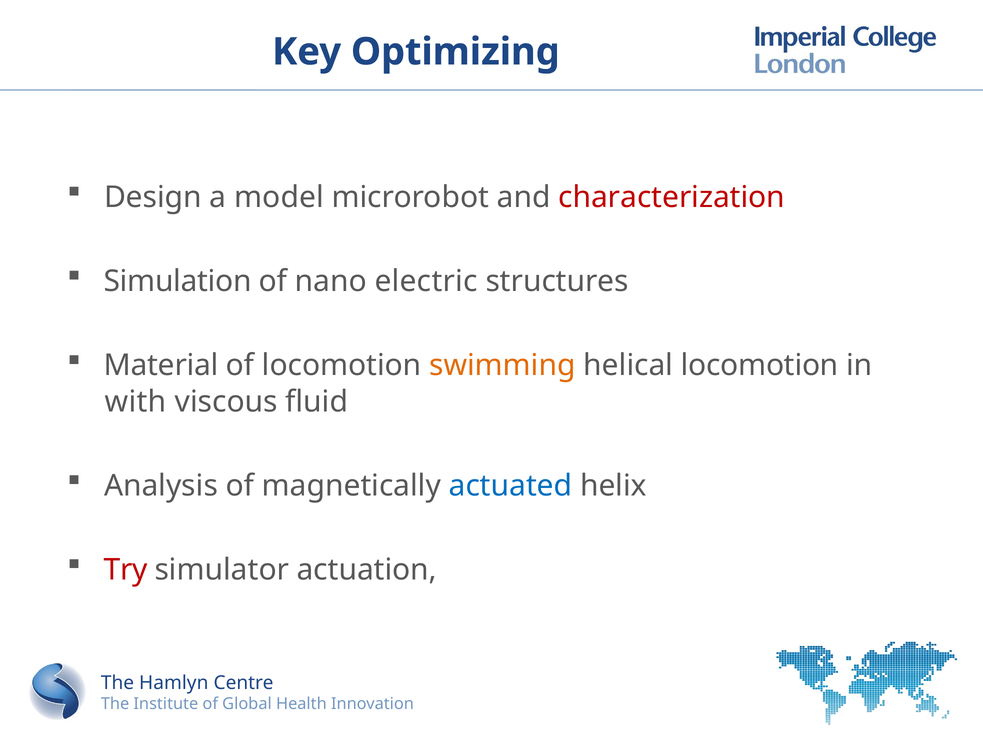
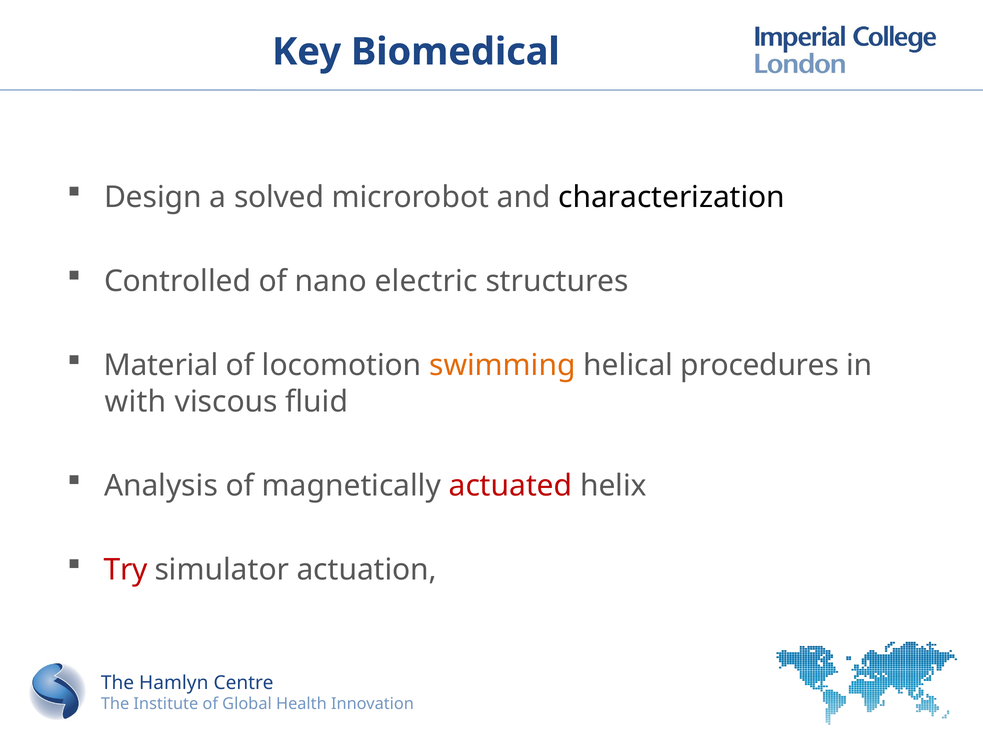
Optimizing: Optimizing -> Biomedical
model: model -> solved
characterization colour: red -> black
Simulation: Simulation -> Controlled
helical locomotion: locomotion -> procedures
actuated colour: blue -> red
